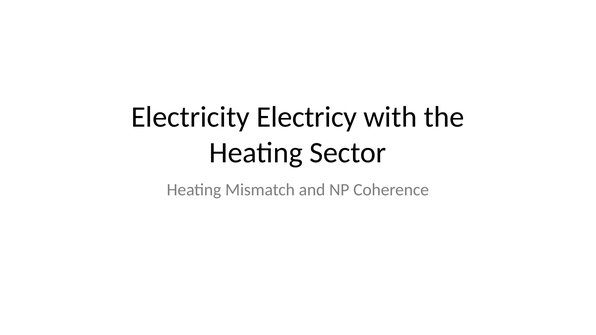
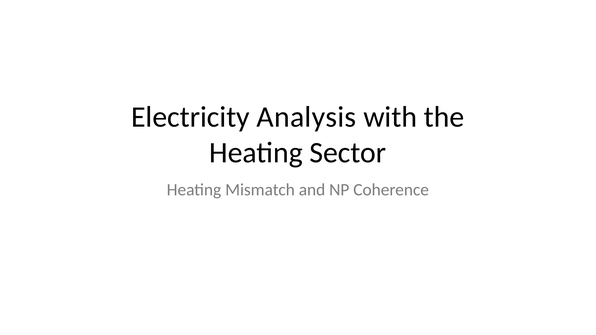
Electricy: Electricy -> Analysis
